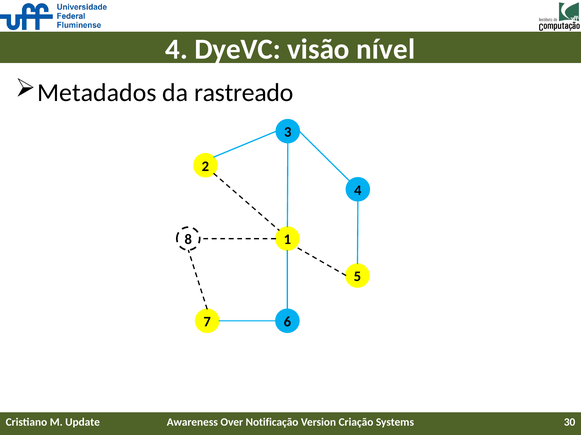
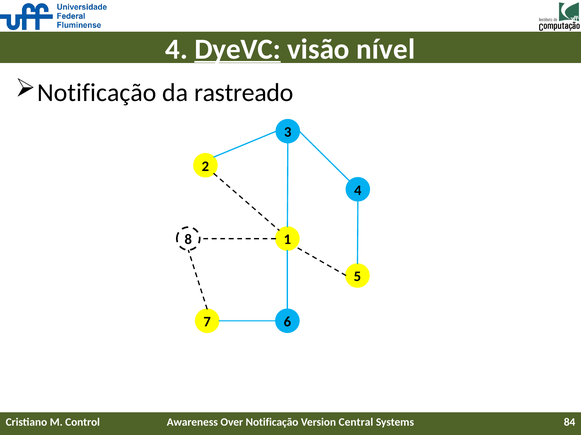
DyeVC underline: none -> present
Metadados at (97, 93): Metadados -> Notificação
Update: Update -> Control
Criação: Criação -> Central
30: 30 -> 84
